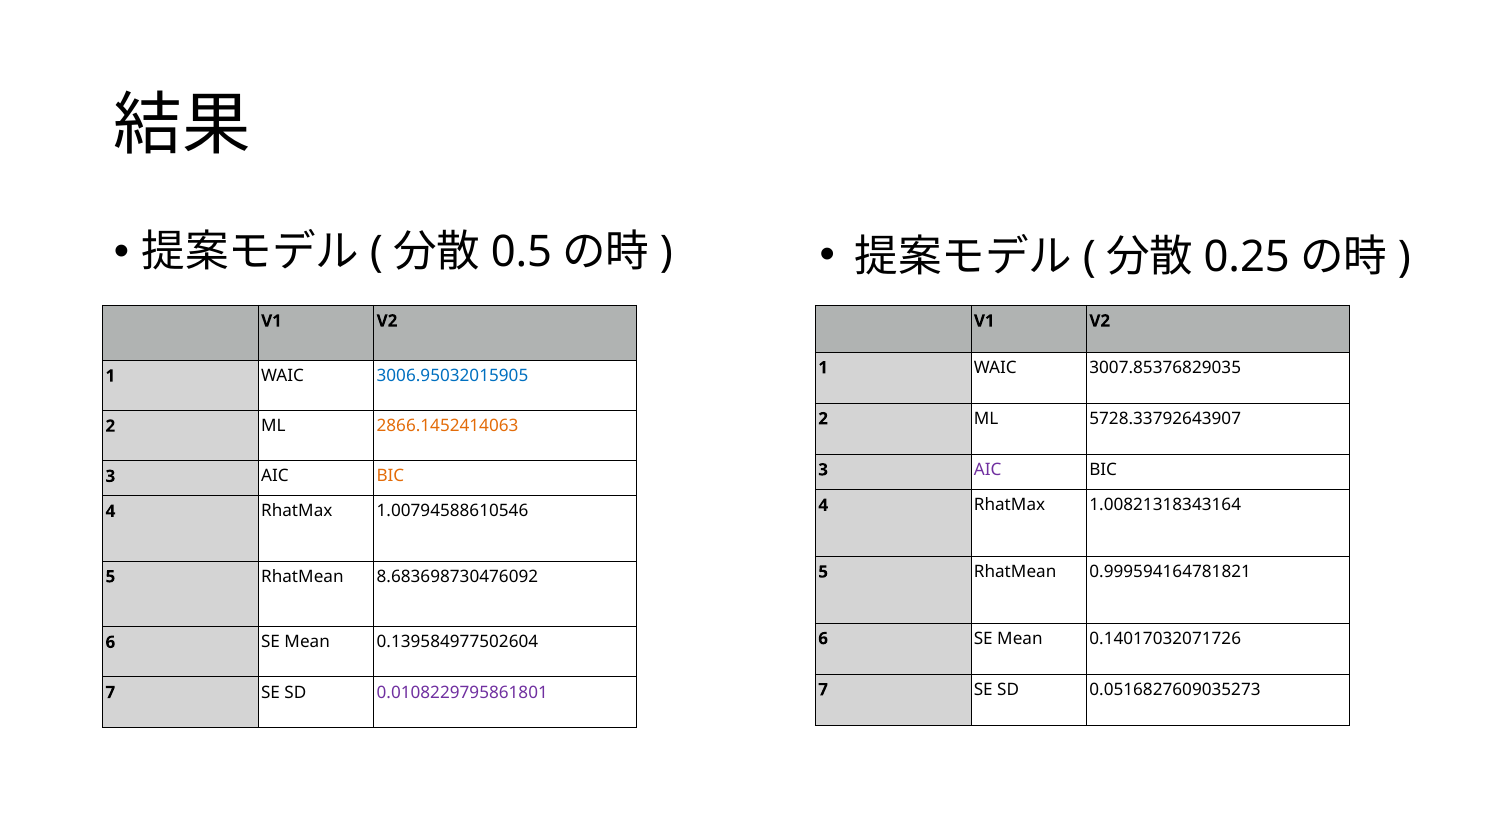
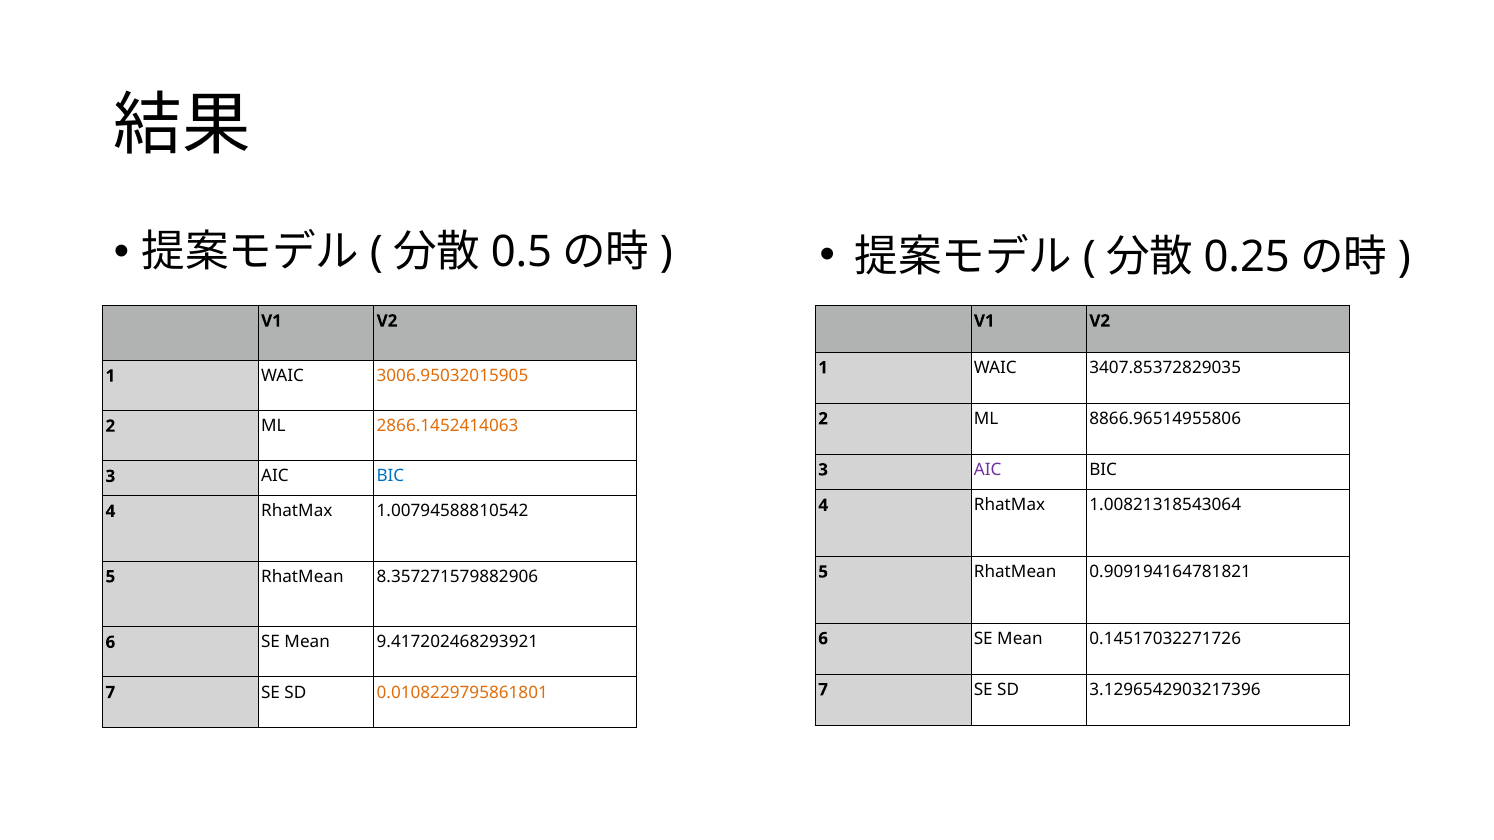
3007.85376829035: 3007.85376829035 -> 3407.85372829035
3006.95032015905 colour: blue -> orange
5728.33792643907: 5728.33792643907 -> 8866.96514955806
BIC at (390, 477) colour: orange -> blue
1.00821318343164: 1.00821318343164 -> 1.00821318543064
1.00794588610546: 1.00794588610546 -> 1.00794588810542
0.999594164781821: 0.999594164781821 -> 0.909194164781821
8.683698730476092: 8.683698730476092 -> 8.357271579882906
0.14017032071726: 0.14017032071726 -> 0.14517032271726
0.139584977502604: 0.139584977502604 -> 9.417202468293921
0.0516827609035273: 0.0516827609035273 -> 3.1296542903217396
0.0108229795861801 colour: purple -> orange
